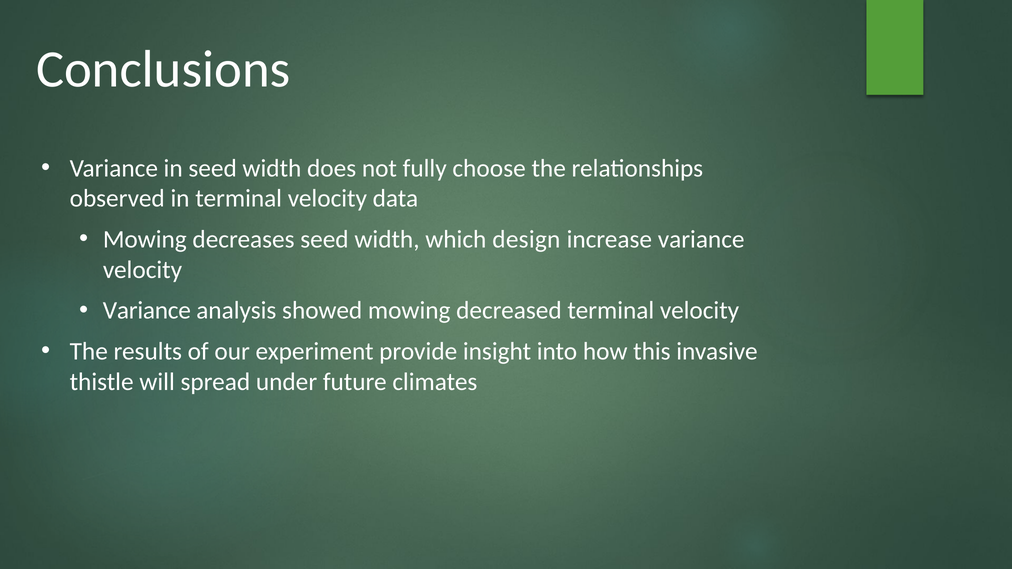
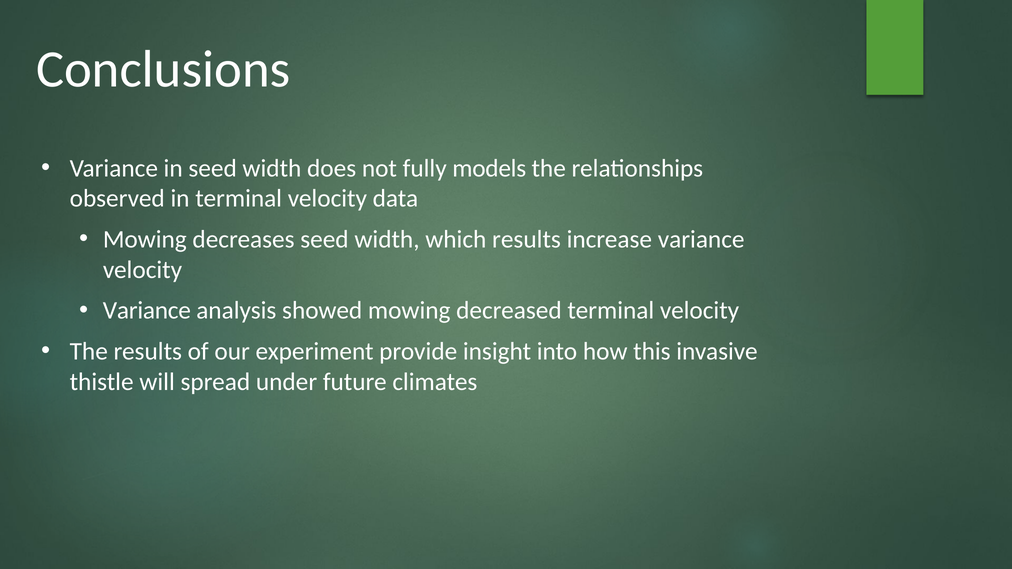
choose: choose -> models
which design: design -> results
